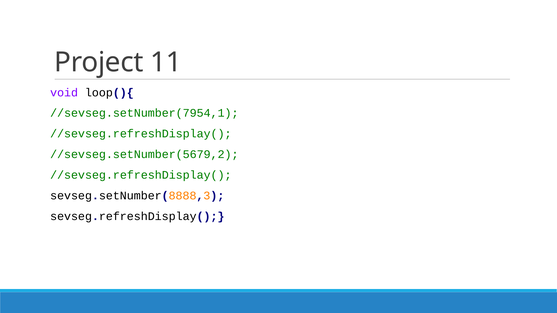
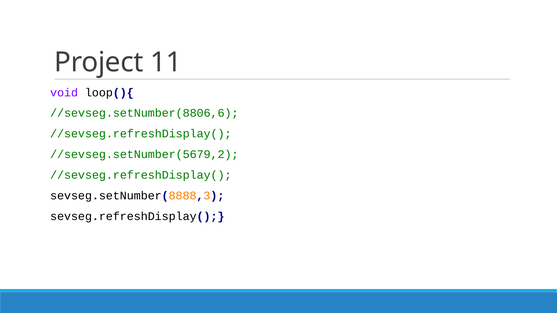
//sevseg.setNumber(7954,1: //sevseg.setNumber(7954,1 -> //sevseg.setNumber(8806,6
